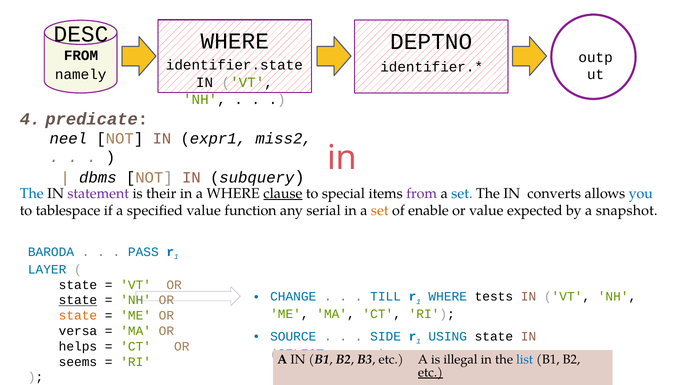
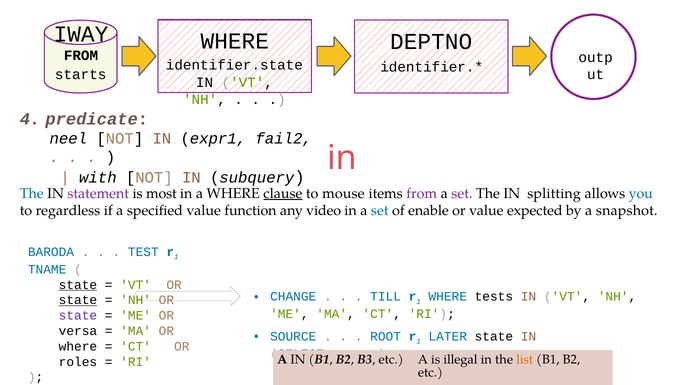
DESC: DESC -> IWAY
namely: namely -> starts
miss2: miss2 -> fail2
dbms: dbms -> with
their: their -> most
special: special -> mouse
set at (462, 193) colour: blue -> purple
converts: converts -> splitting
tablespace: tablespace -> regardless
serial: serial -> video
set at (380, 210) colour: orange -> blue
PASS: PASS -> TEST
LAYER: LAYER -> TNAME
state at (78, 285) underline: none -> present
state at (78, 315) colour: orange -> purple
SIDE: SIDE -> ROOT
USING: USING -> LATER
helps at (78, 346): helps -> where
list colour: blue -> orange
seems: seems -> roles
etc at (430, 372) underline: present -> none
